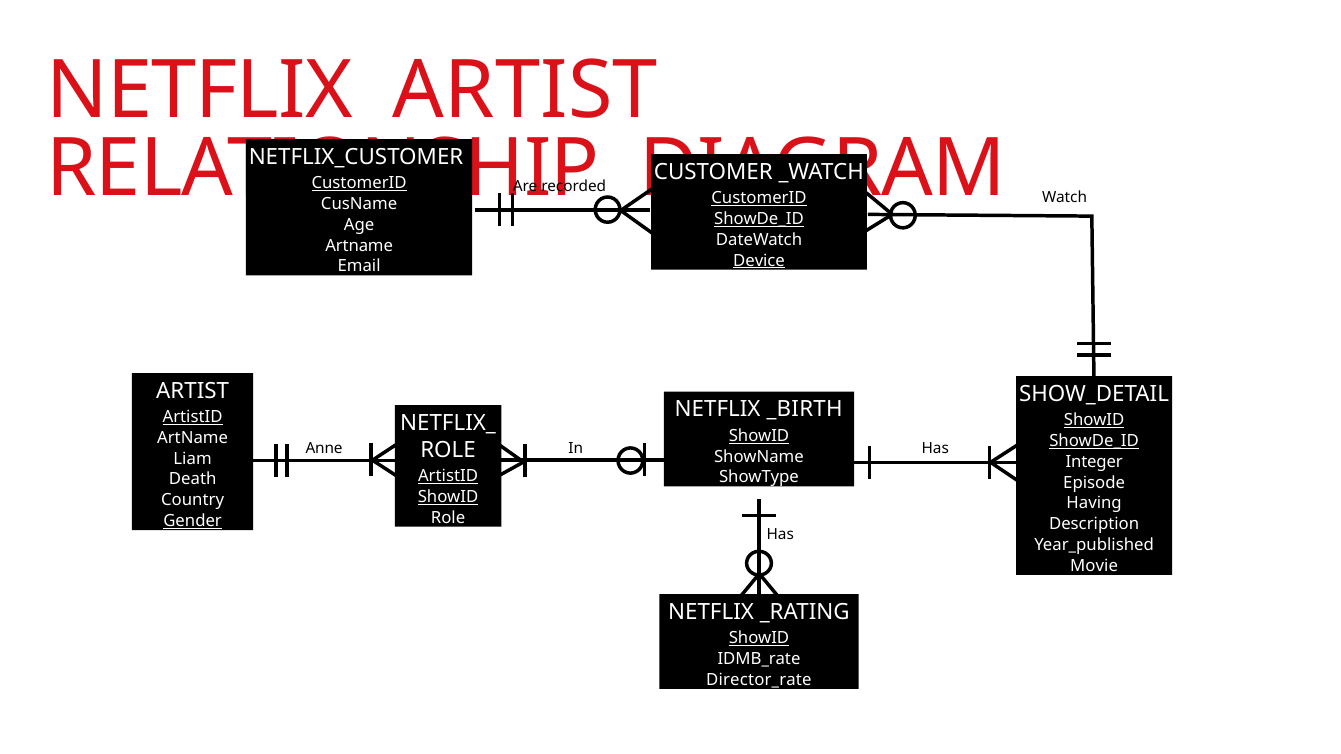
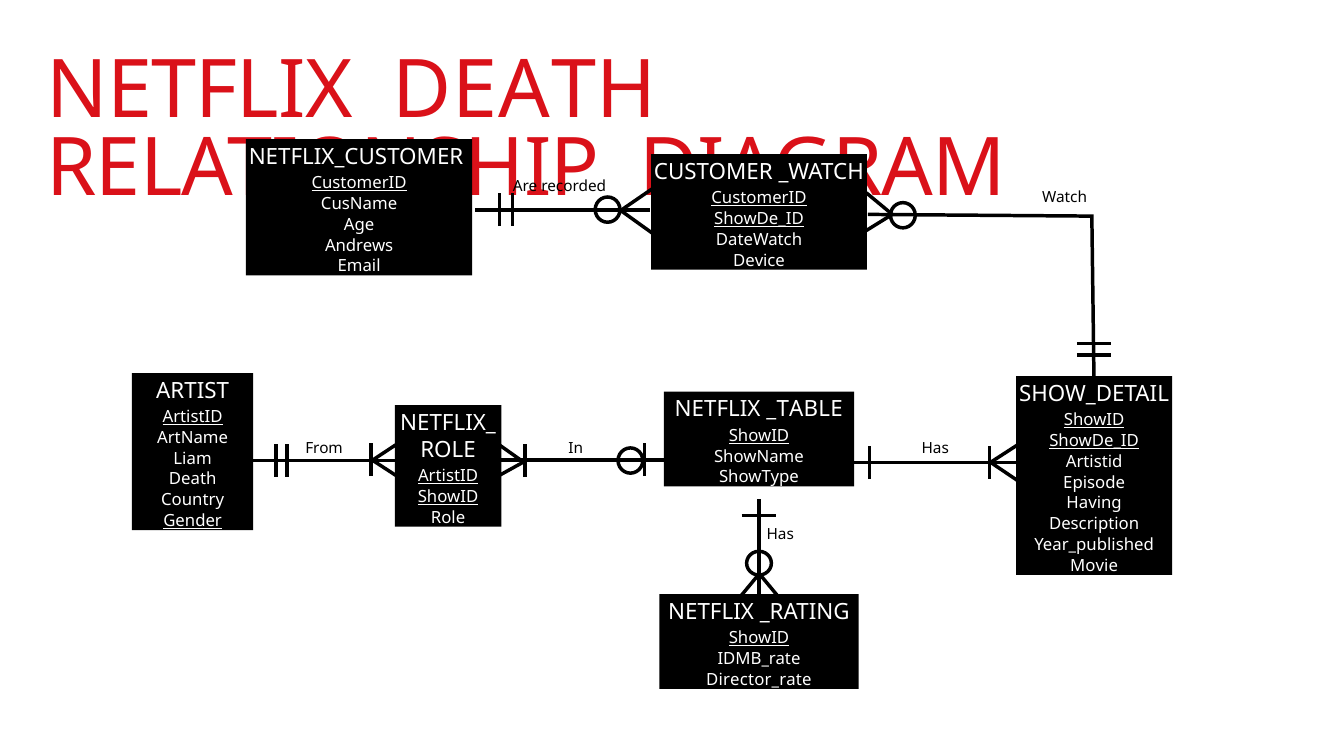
NETFLIX ARTIST: ARTIST -> DEATH
Artname at (359, 246): Artname -> Andrews
Device underline: present -> none
_BIRTH: _BIRTH -> _TABLE
Anne: Anne -> From
Integer at (1094, 462): Integer -> Artistid
